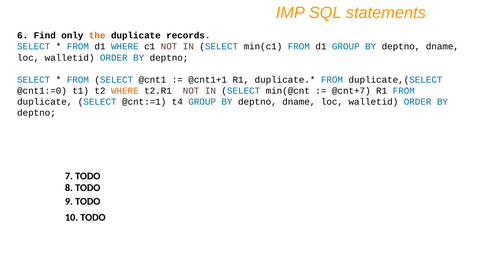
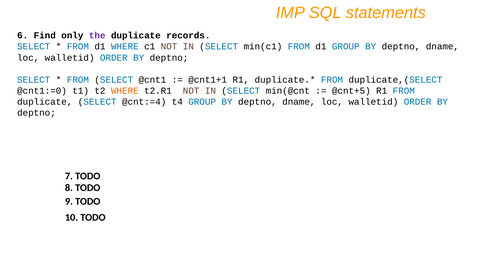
the colour: orange -> purple
@cnt+7: @cnt+7 -> @cnt+5
@cnt:=1: @cnt:=1 -> @cnt:=4
